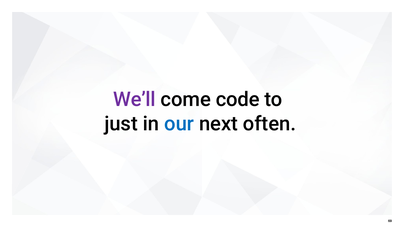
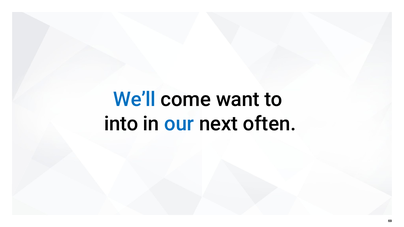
We’ll colour: purple -> blue
code: code -> want
just: just -> into
